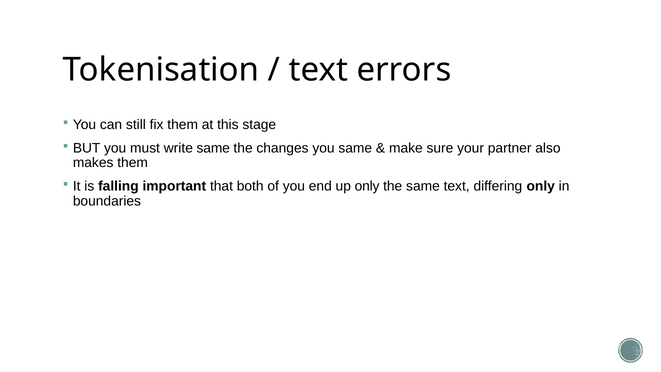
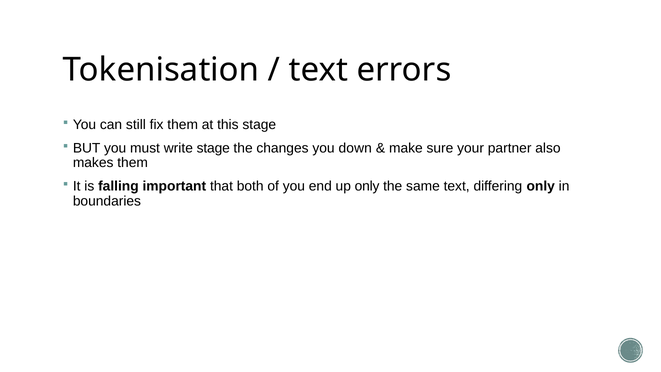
write same: same -> stage
you same: same -> down
